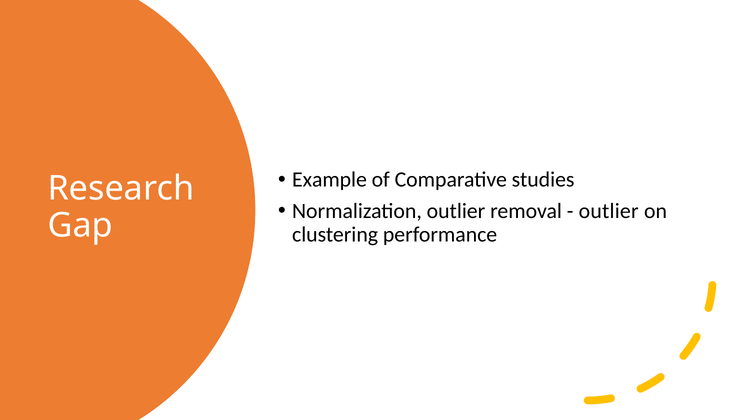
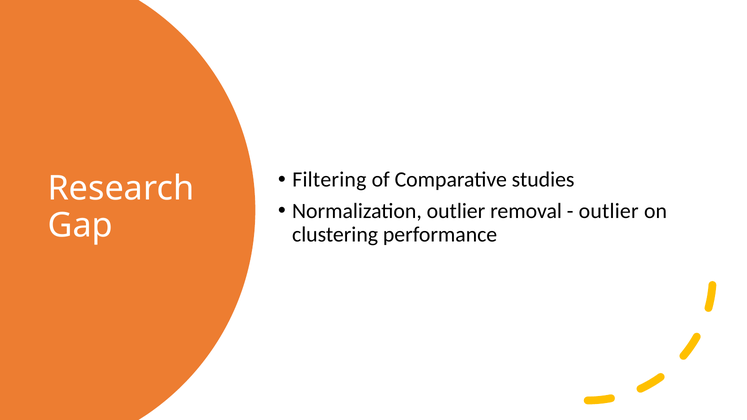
Example: Example -> Filtering
